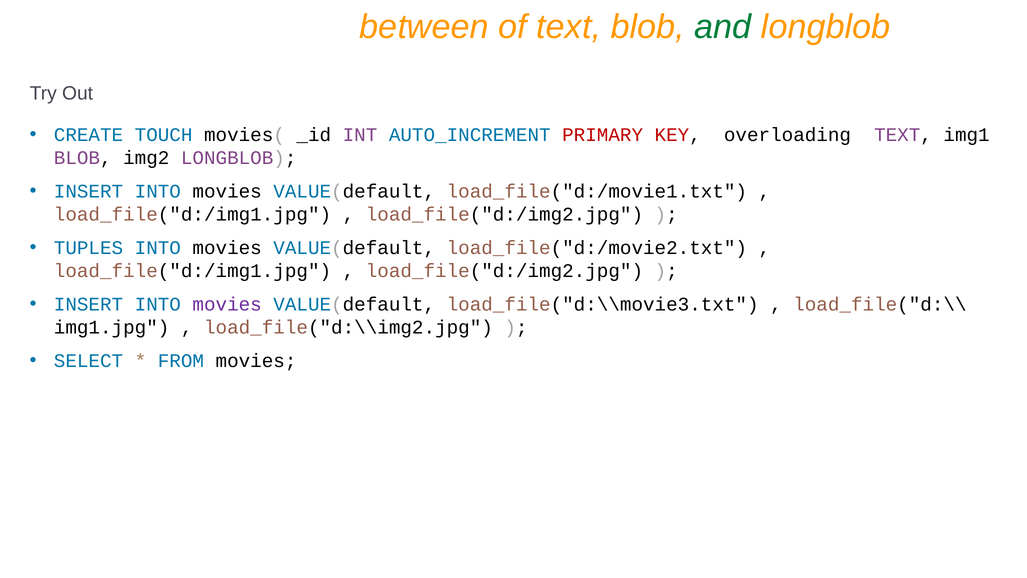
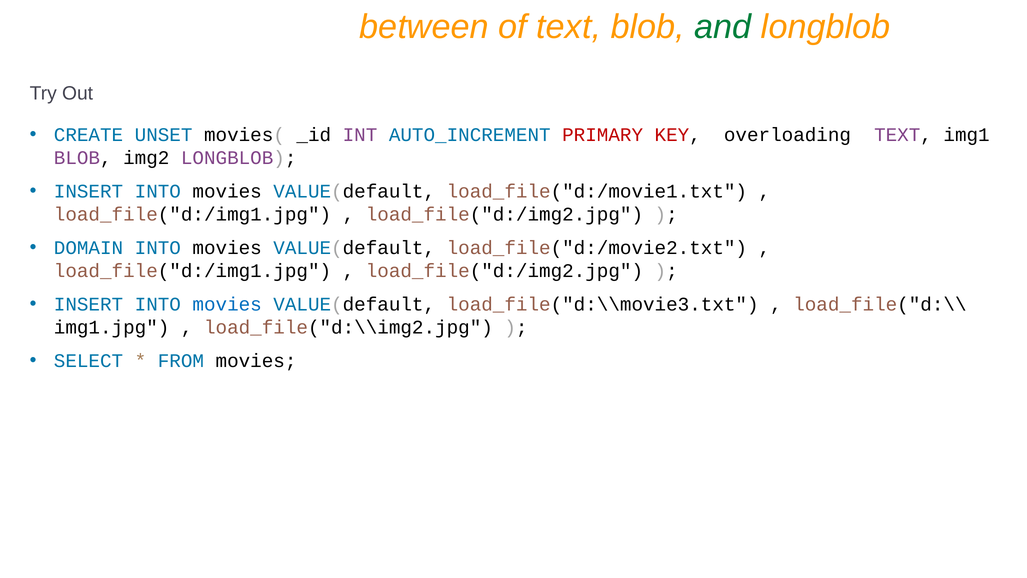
TOUCH: TOUCH -> UNSET
TUPLES: TUPLES -> DOMAIN
movies at (227, 304) colour: purple -> blue
